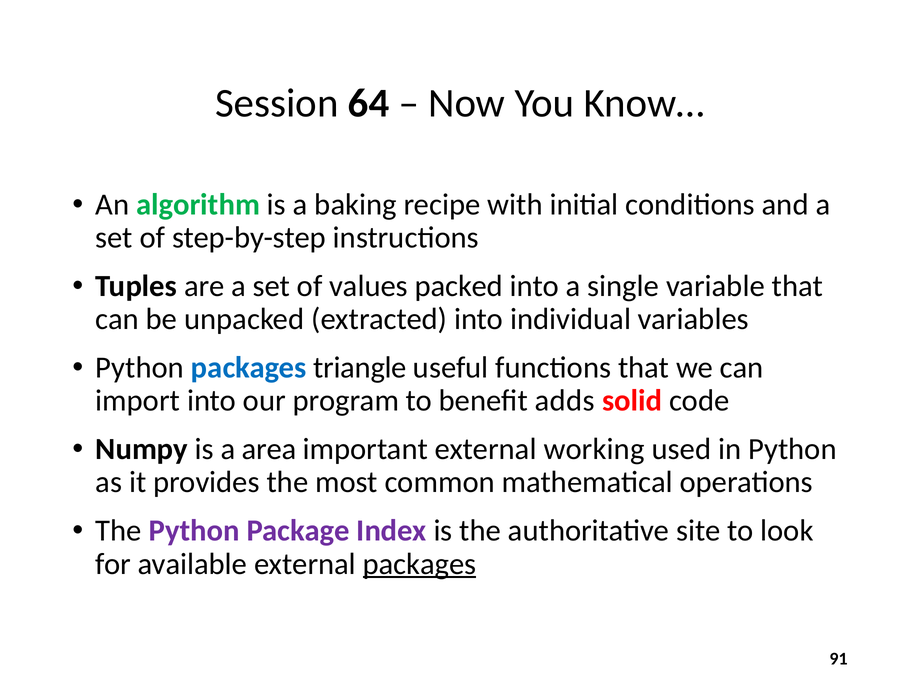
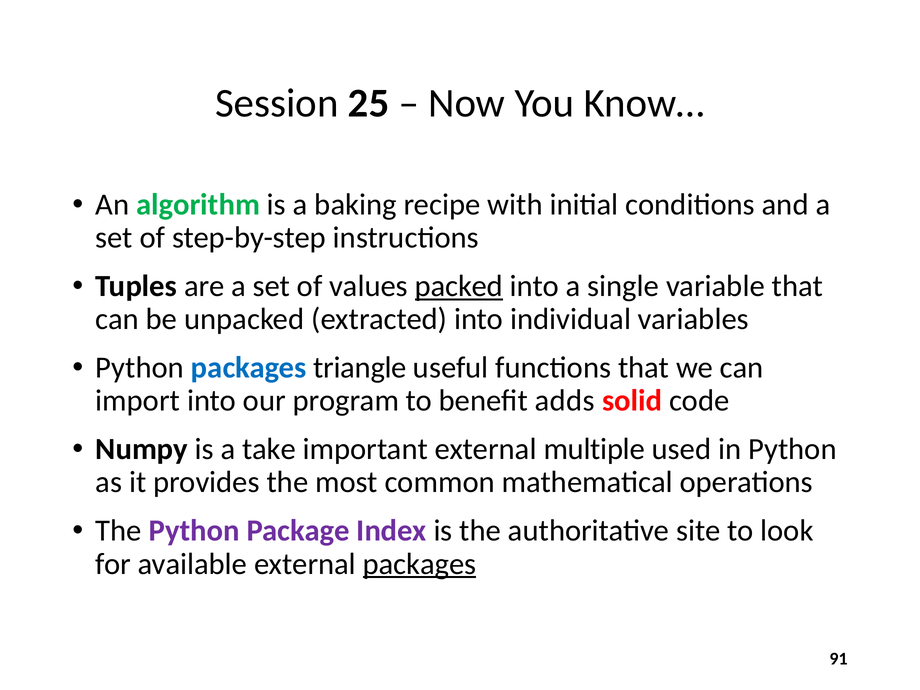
64: 64 -> 25
packed underline: none -> present
area: area -> take
working: working -> multiple
